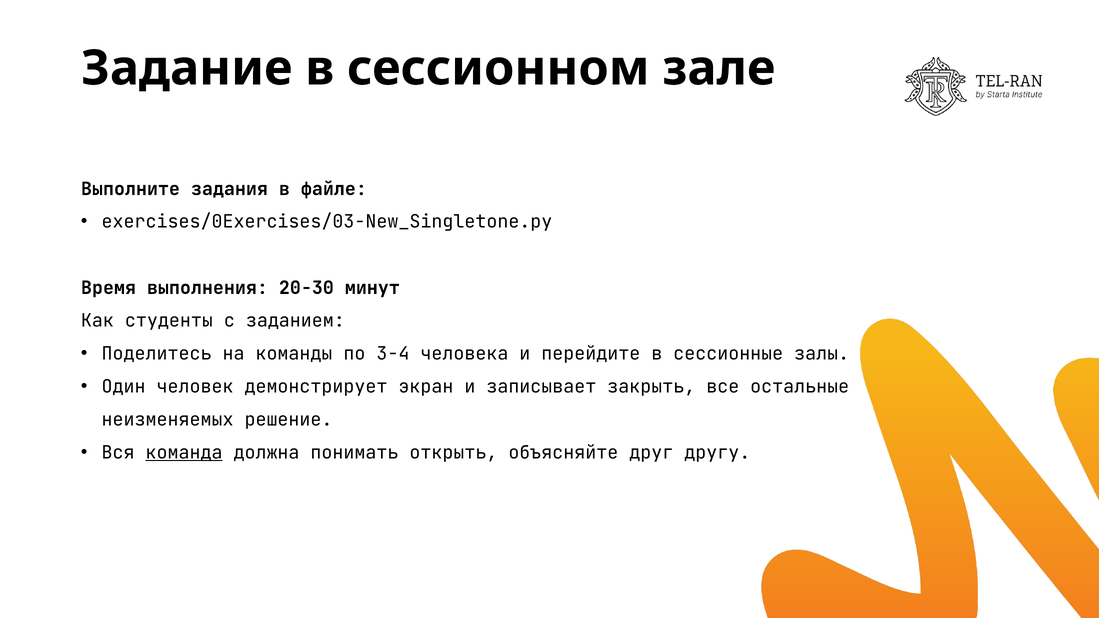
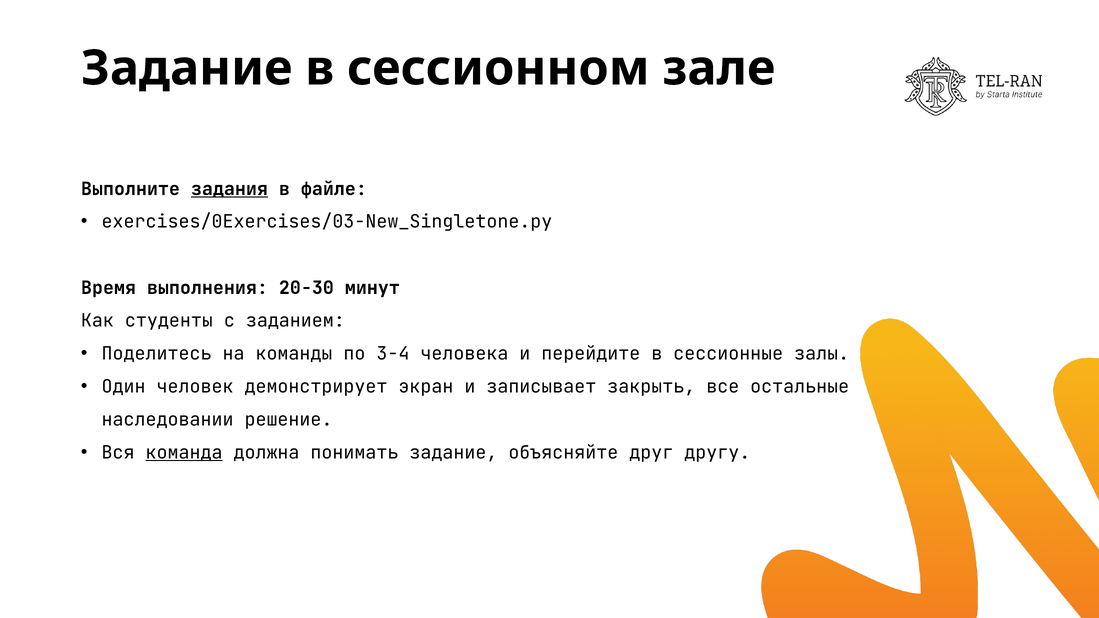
задания underline: none -> present
неизменяемых: неизменяемых -> наследовании
понимать открыть: открыть -> задание
